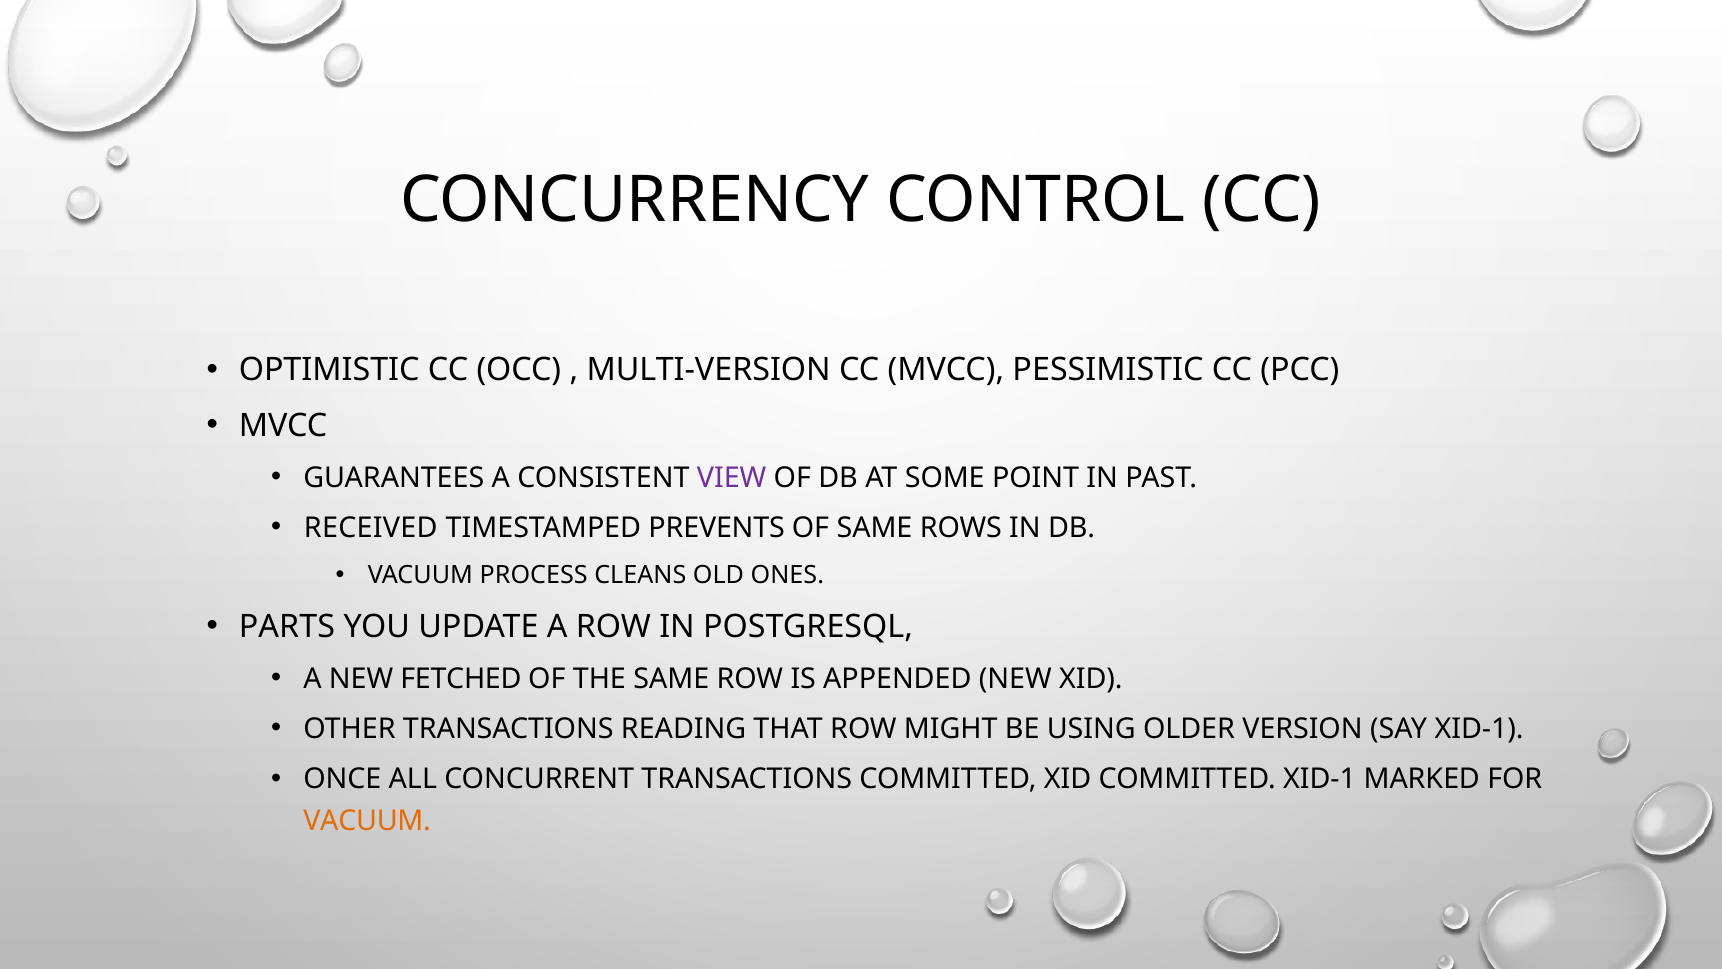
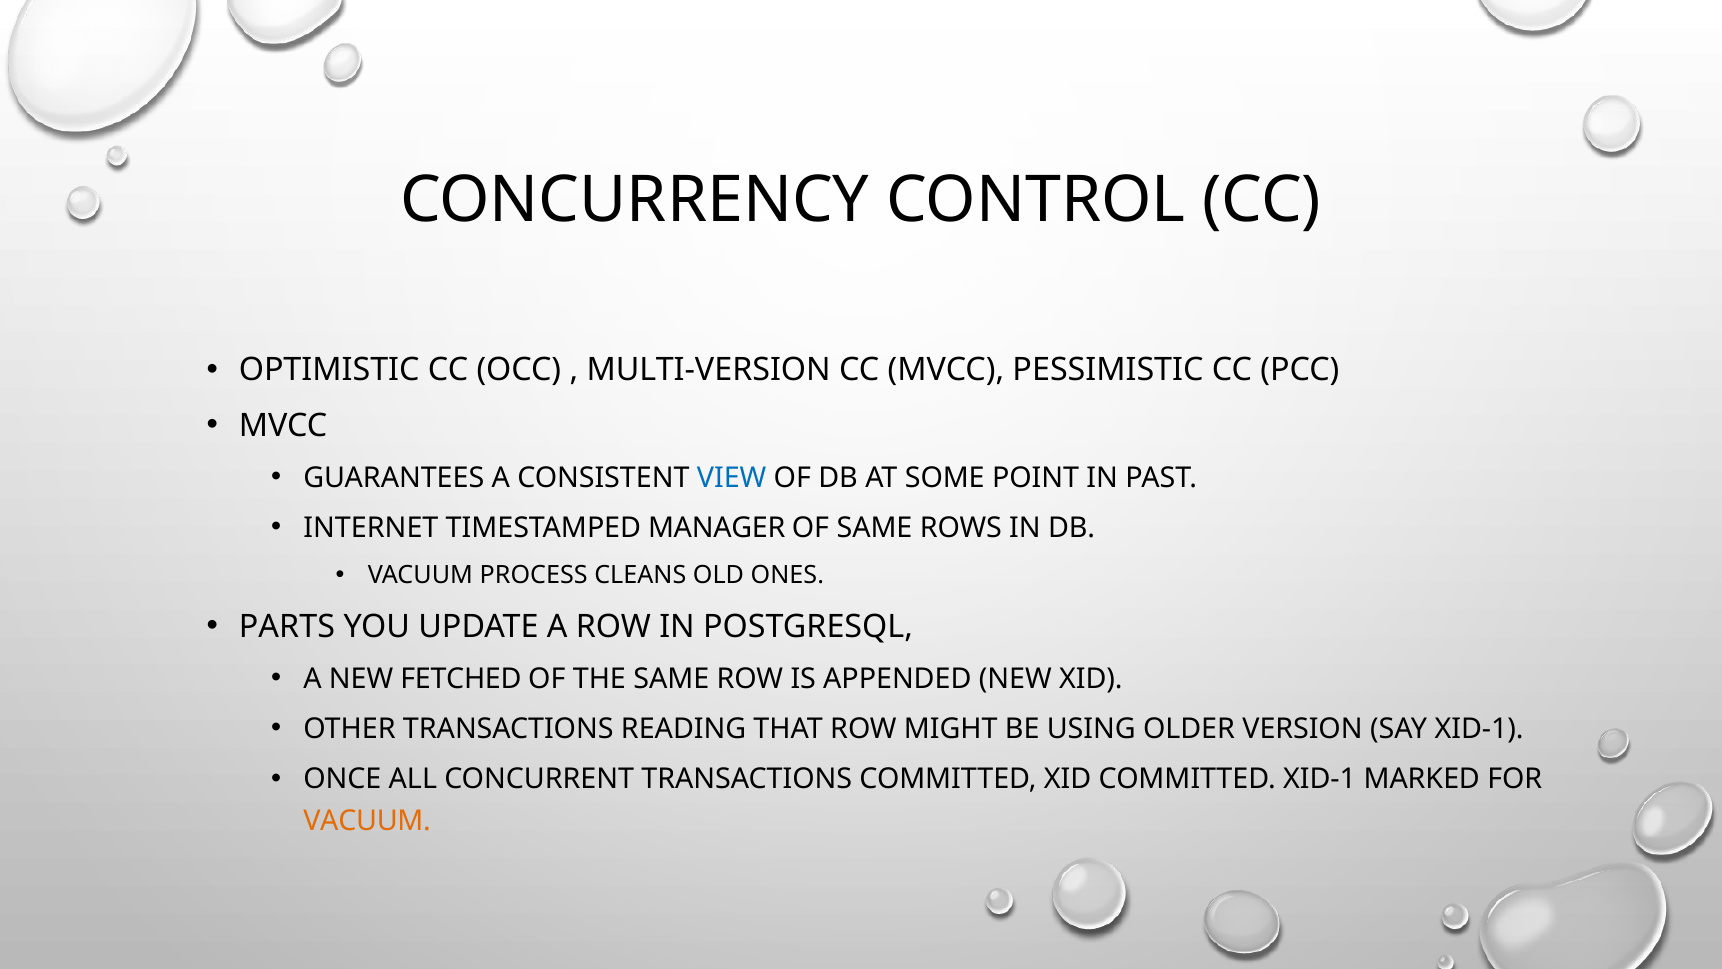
VIEW colour: purple -> blue
RECEIVED: RECEIVED -> INTERNET
PREVENTS: PREVENTS -> MANAGER
